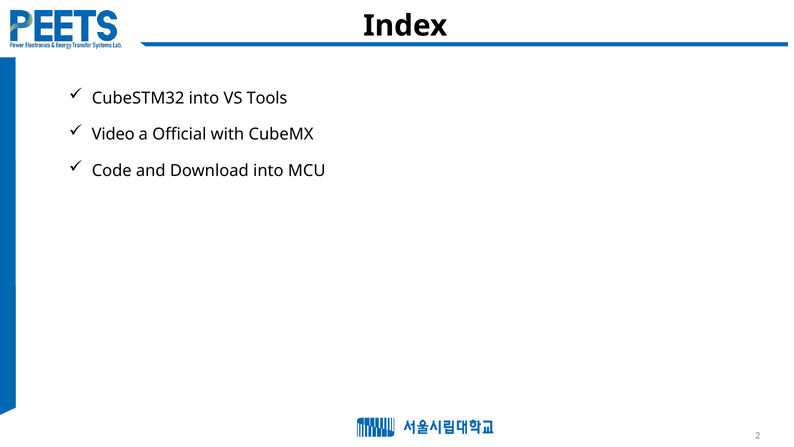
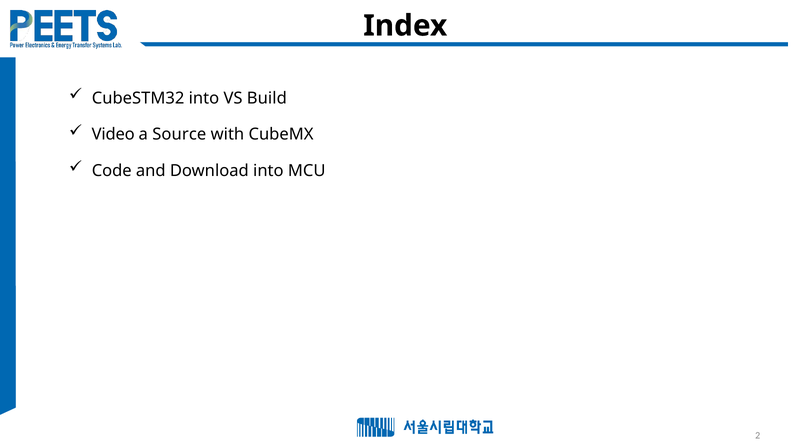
Tools: Tools -> Build
Official: Official -> Source
